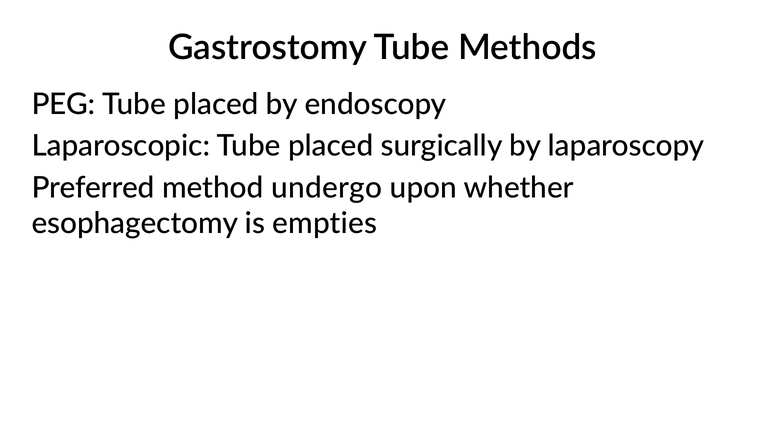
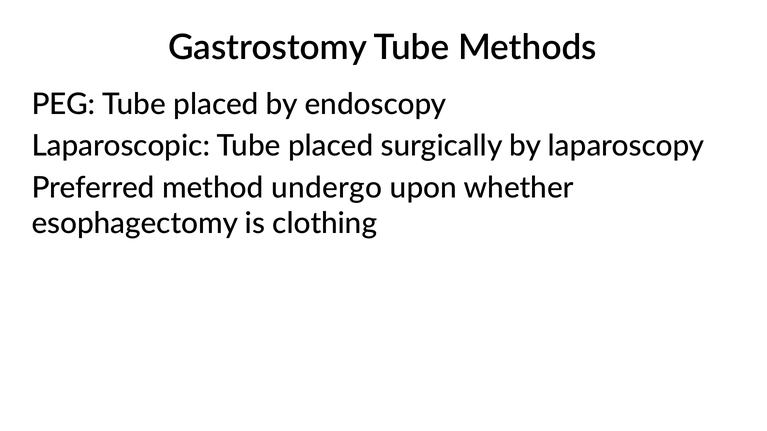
empties: empties -> clothing
